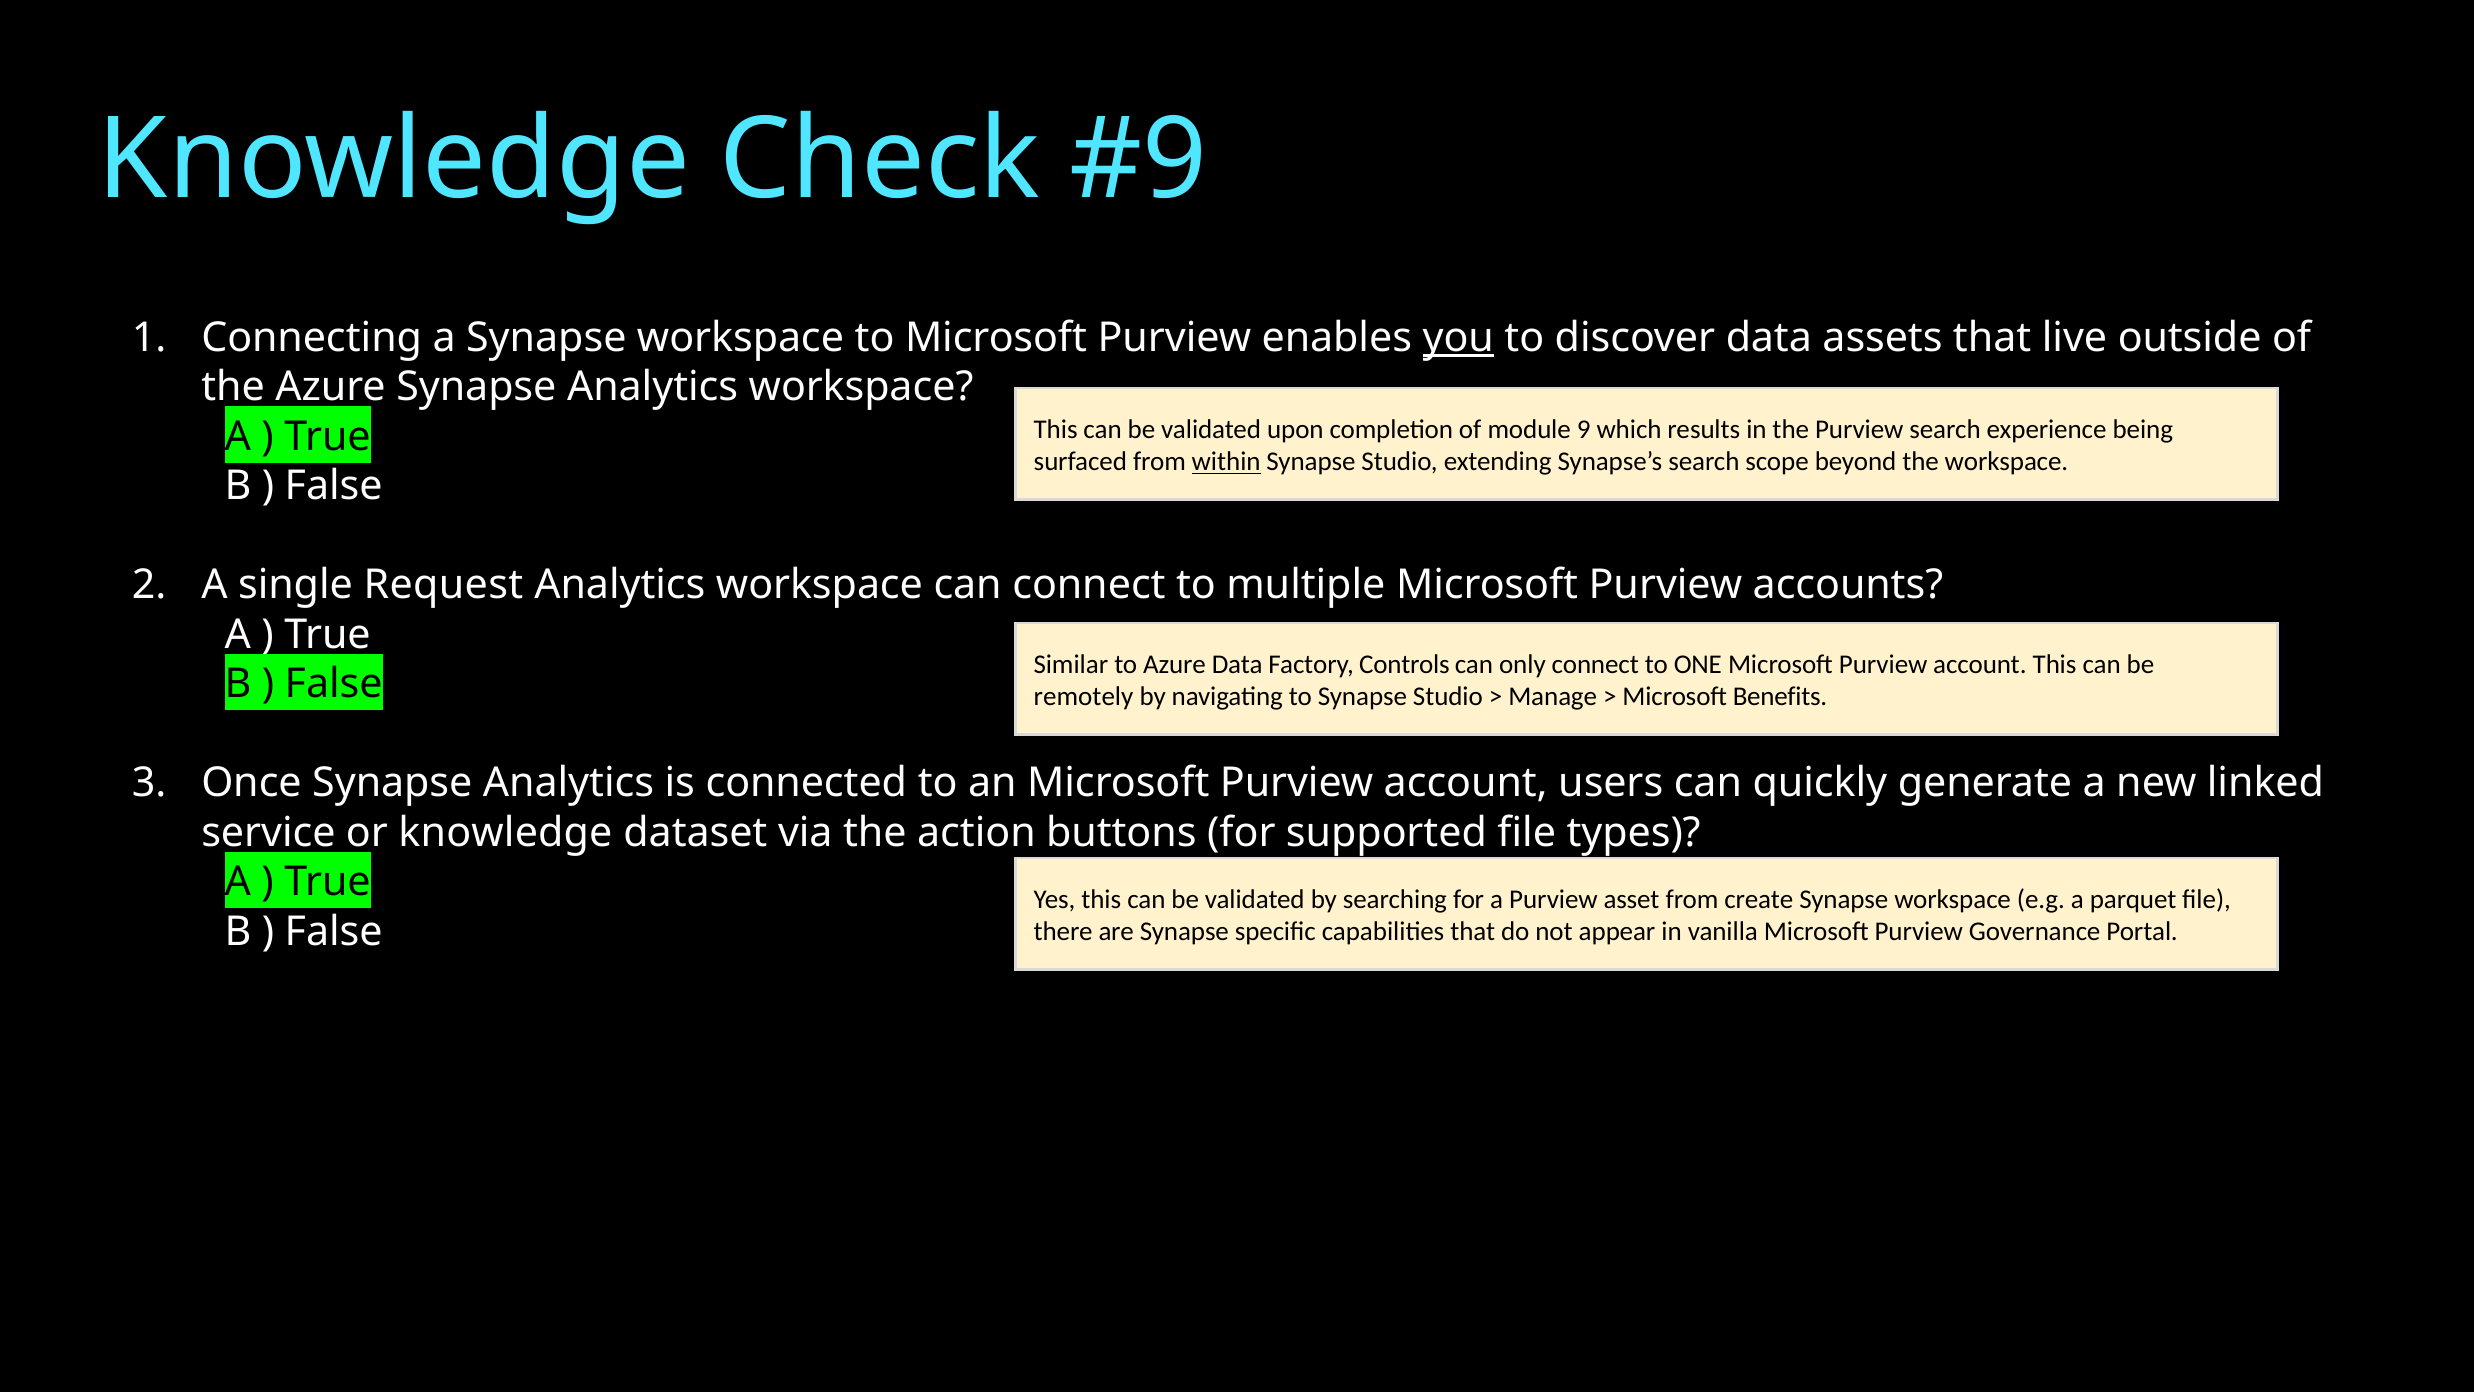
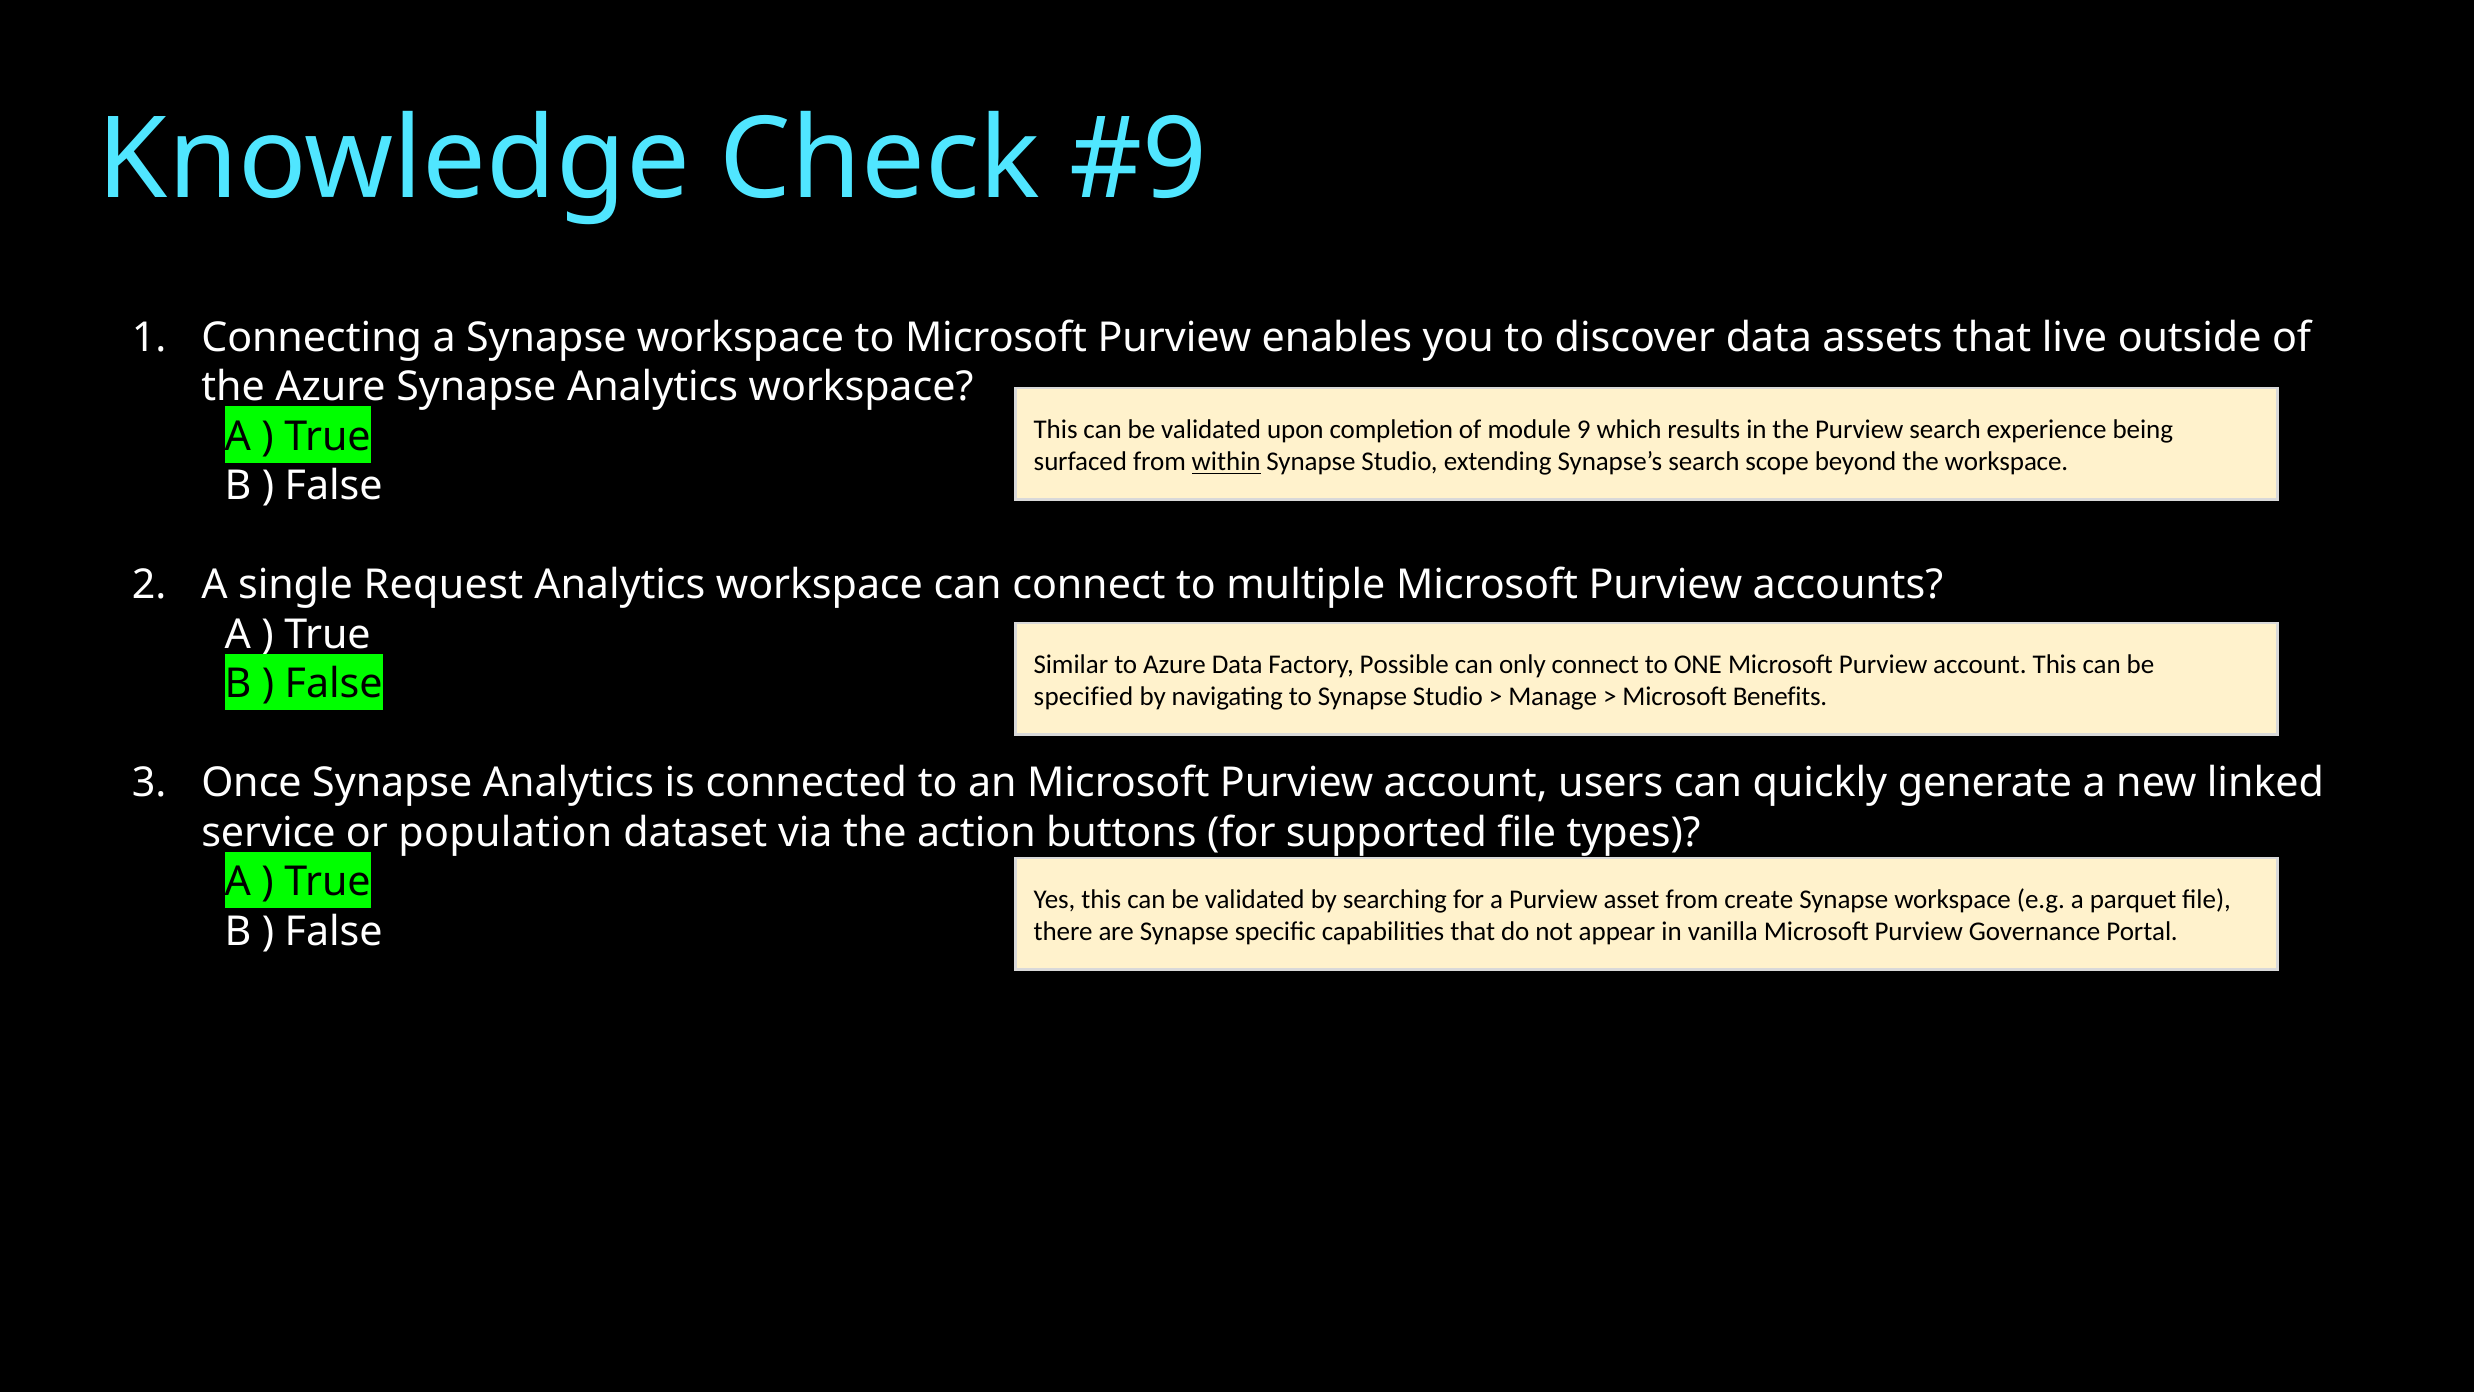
you underline: present -> none
Controls: Controls -> Possible
remotely: remotely -> specified
knowledge at (505, 832): knowledge -> population
